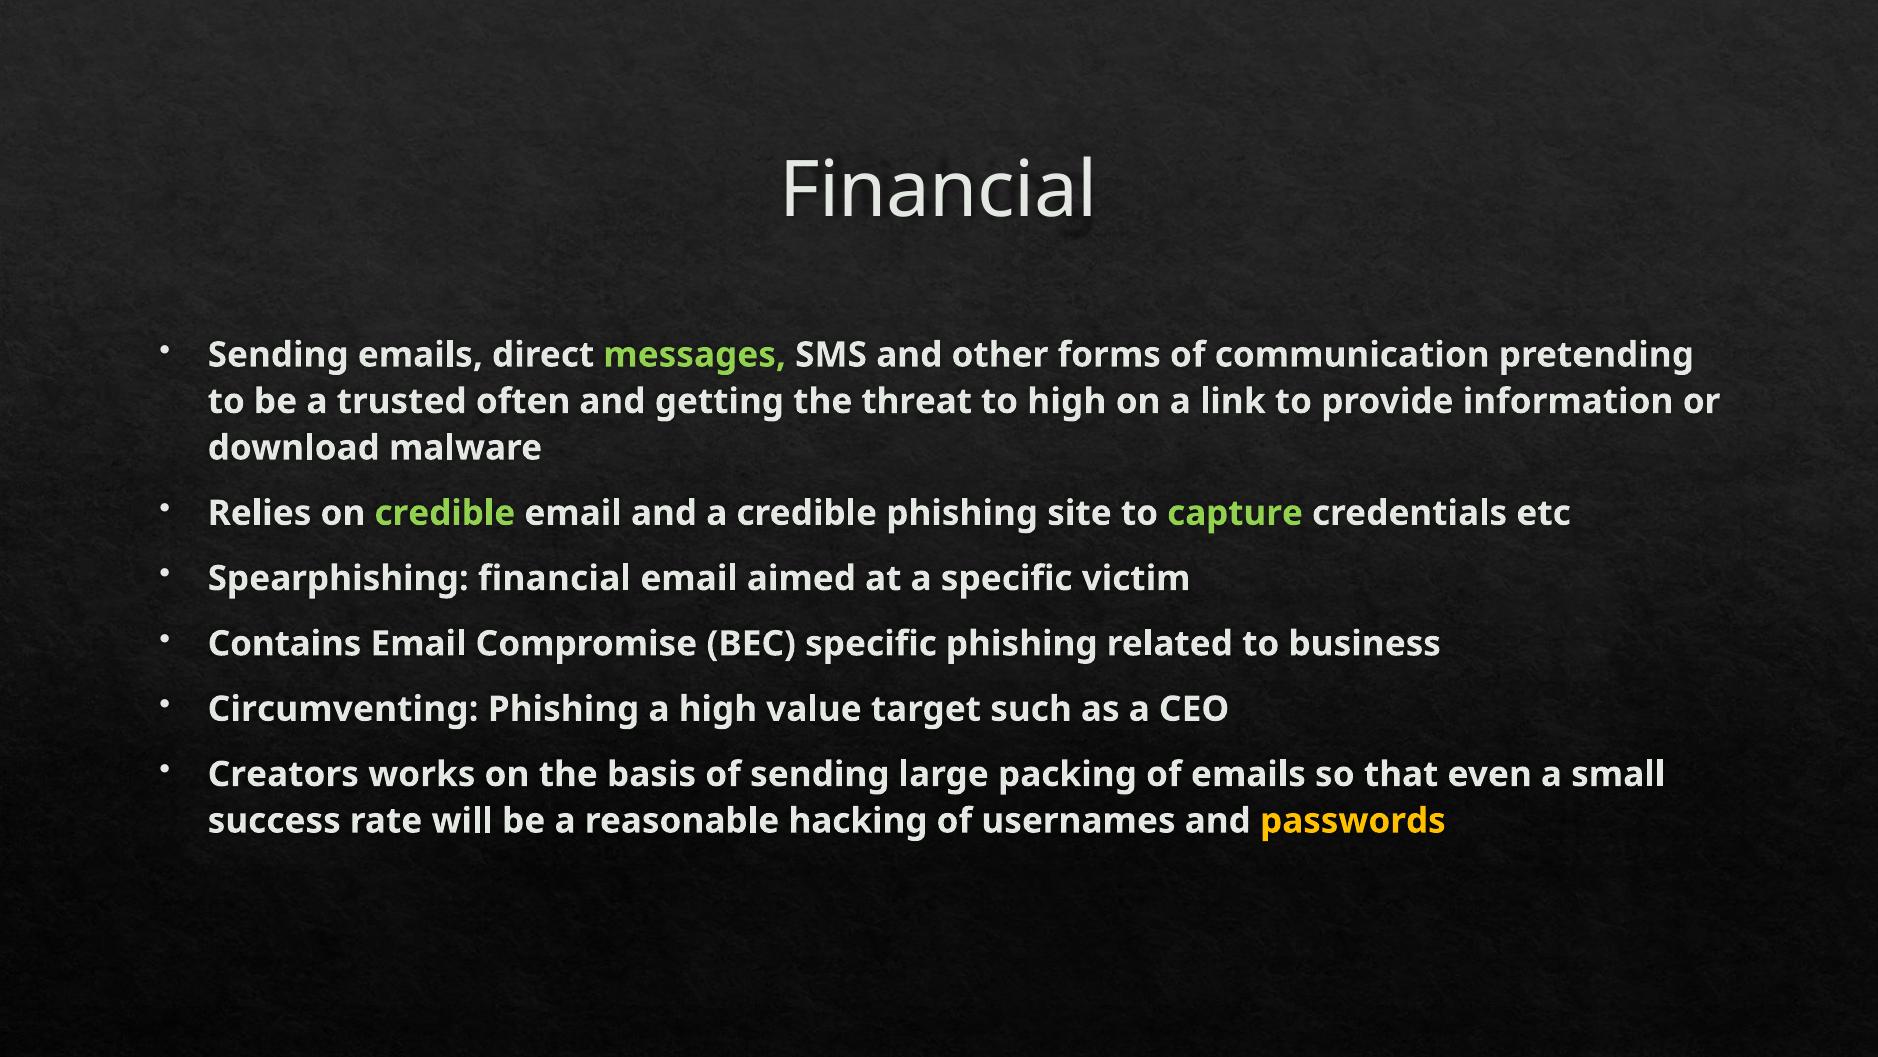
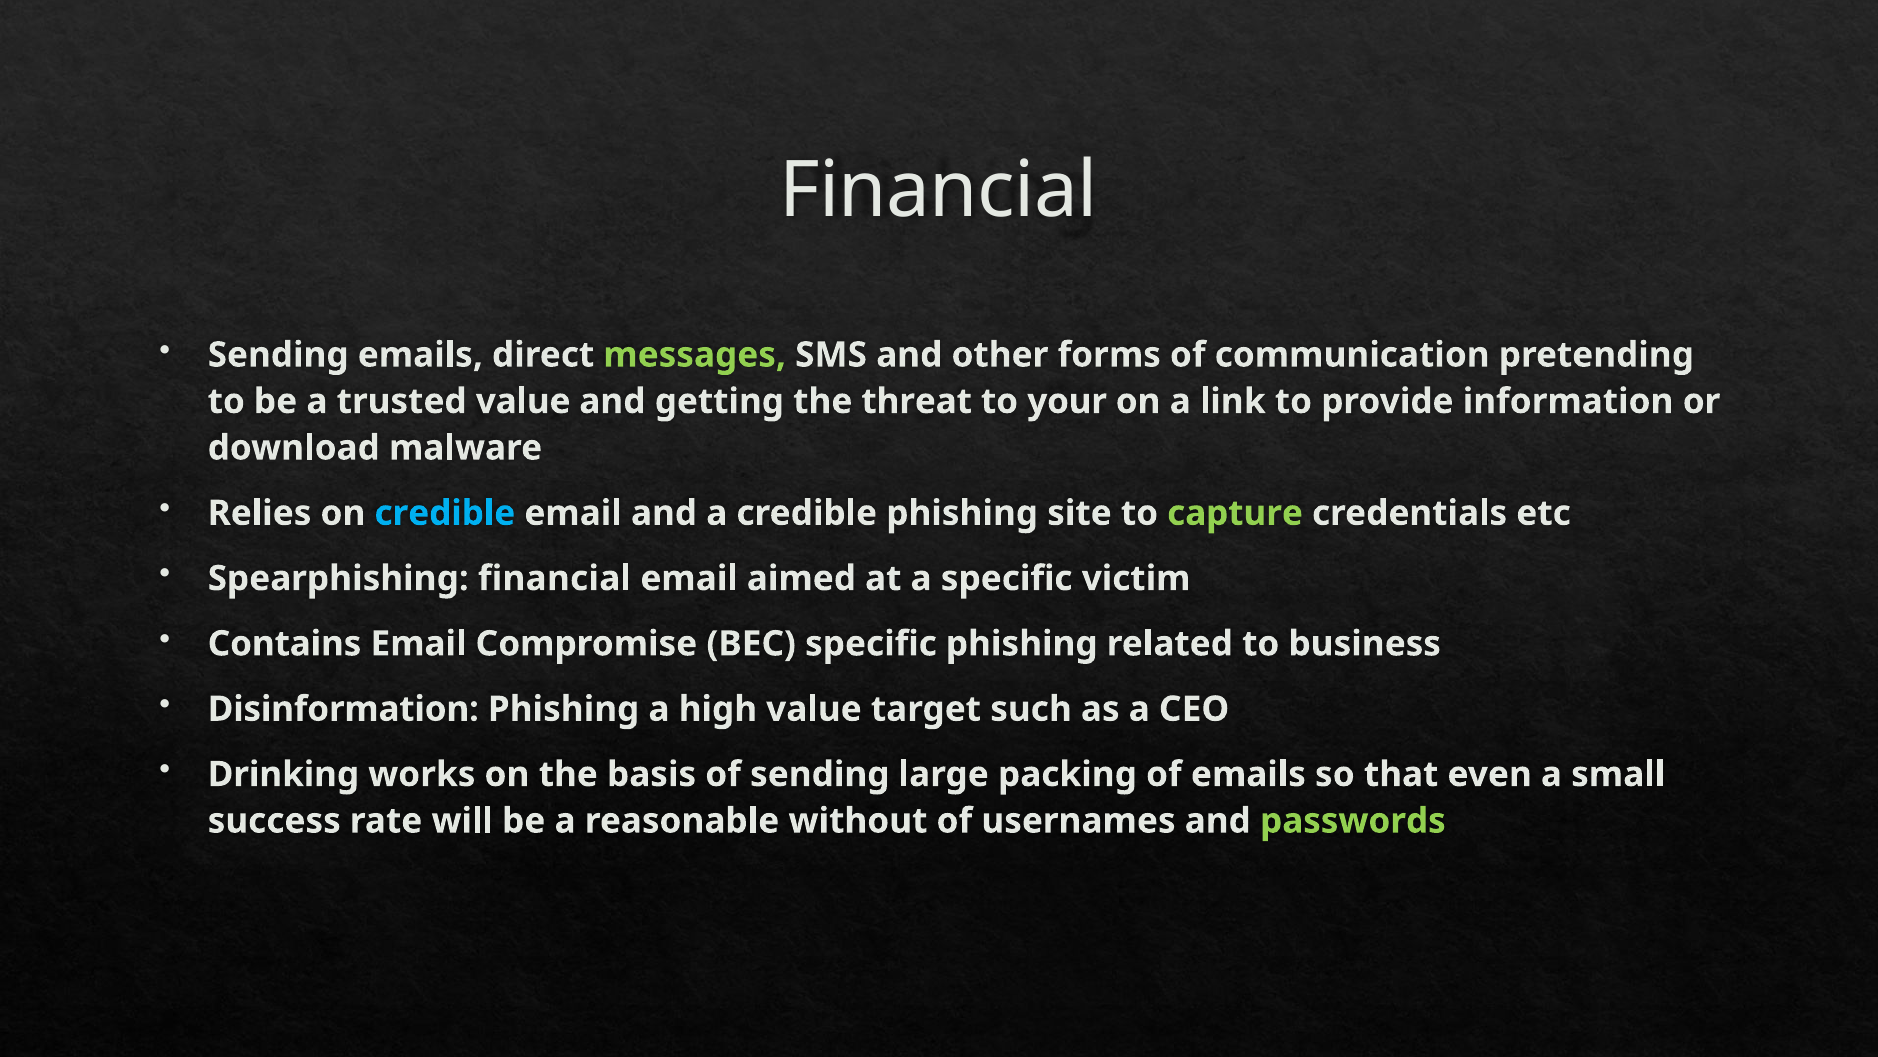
trusted often: often -> value
to high: high -> your
credible at (445, 513) colour: light green -> light blue
Circumventing: Circumventing -> Disinformation
Creators: Creators -> Drinking
hacking: hacking -> without
passwords colour: yellow -> light green
